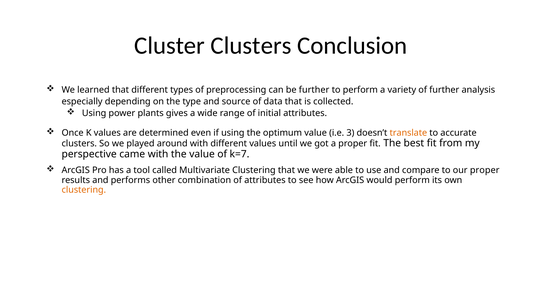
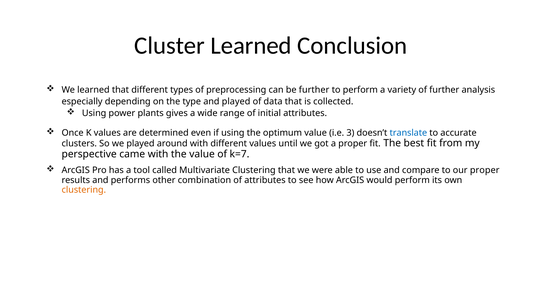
Cluster Clusters: Clusters -> Learned
and source: source -> played
translate colour: orange -> blue
